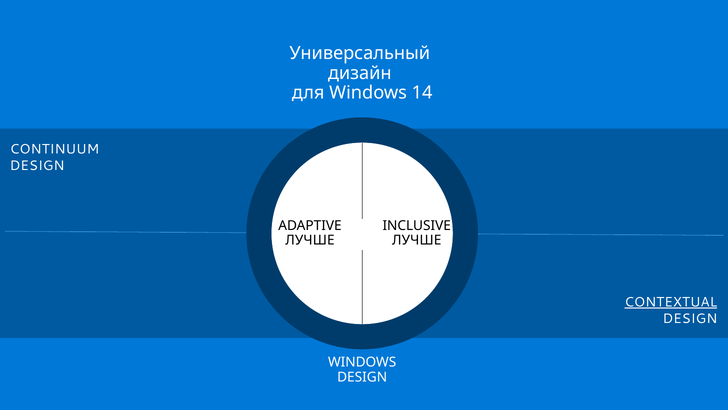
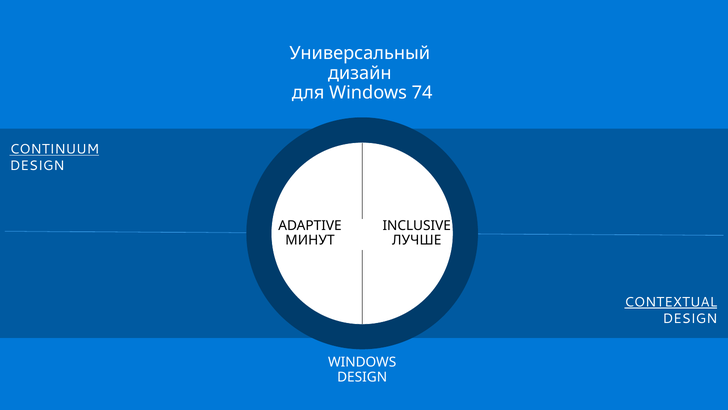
14: 14 -> 74
CONTINUUM underline: none -> present
ЛУЧШЕ at (310, 240): ЛУЧШЕ -> МИНУТ
